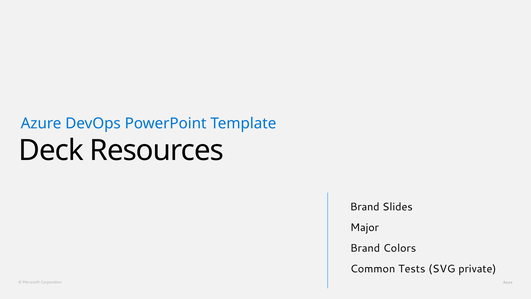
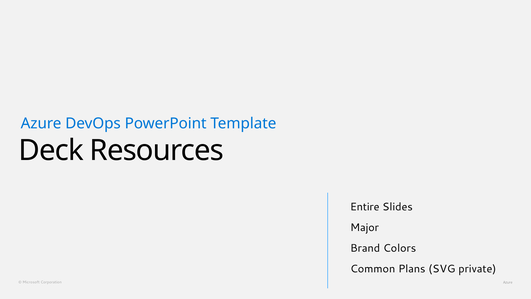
Brand at (365, 207): Brand -> Entire
Tests: Tests -> Plans
